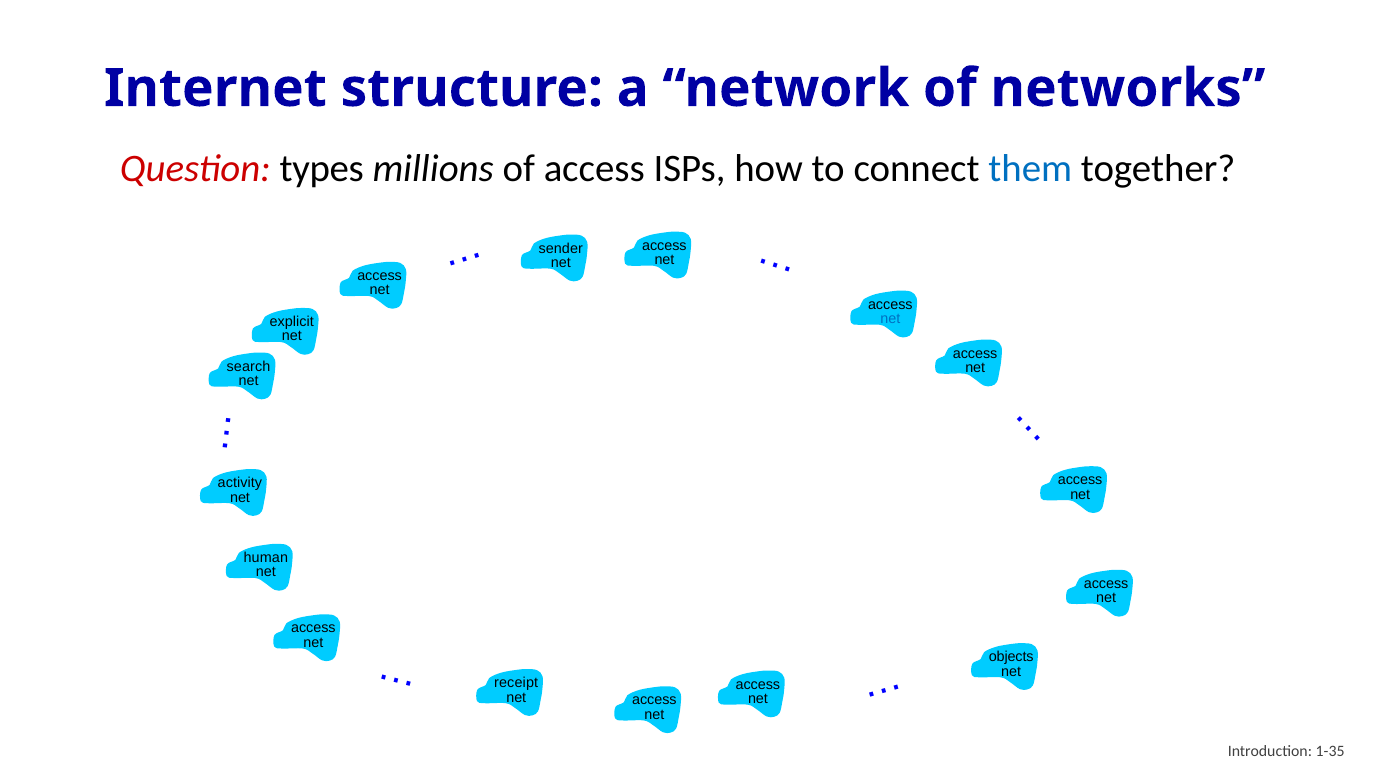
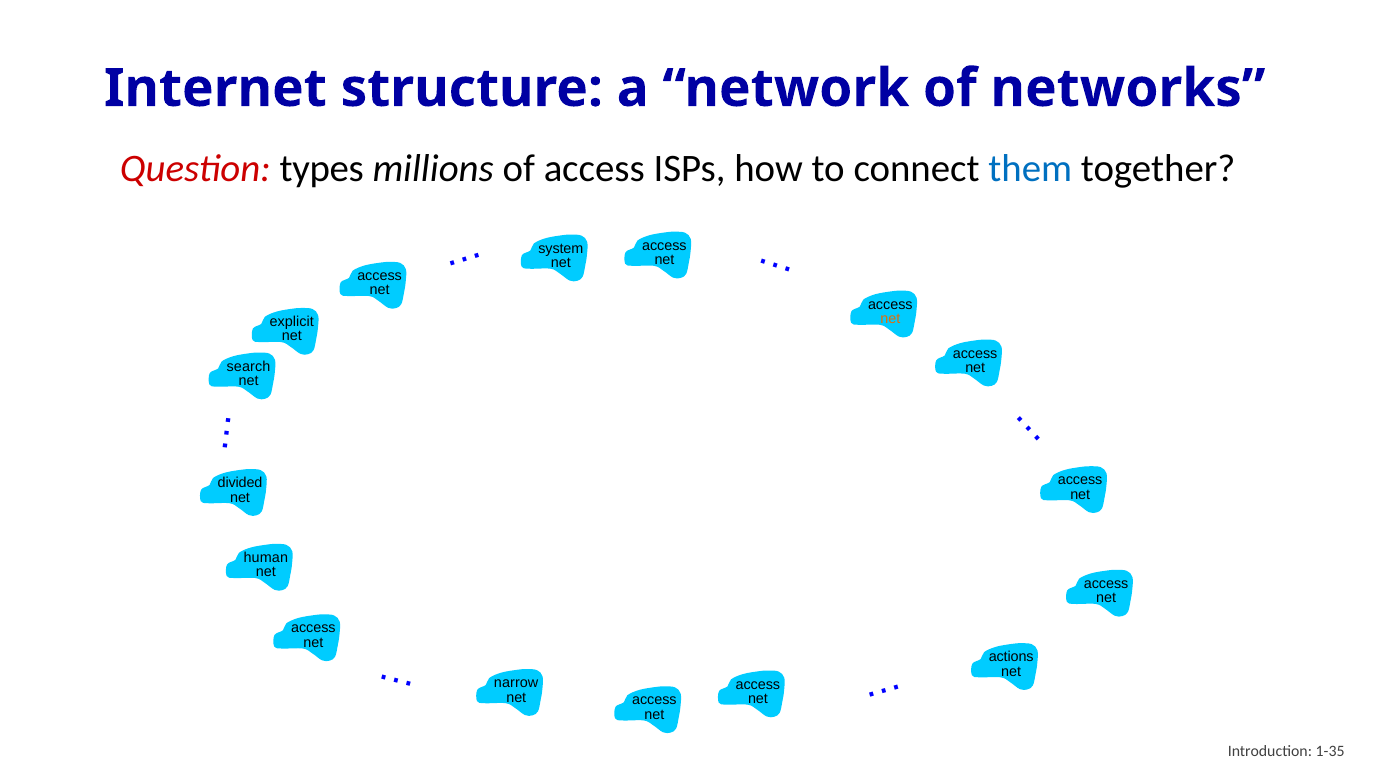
sender: sender -> system
net at (890, 319) colour: blue -> orange
activity: activity -> divided
objects: objects -> actions
receipt: receipt -> narrow
